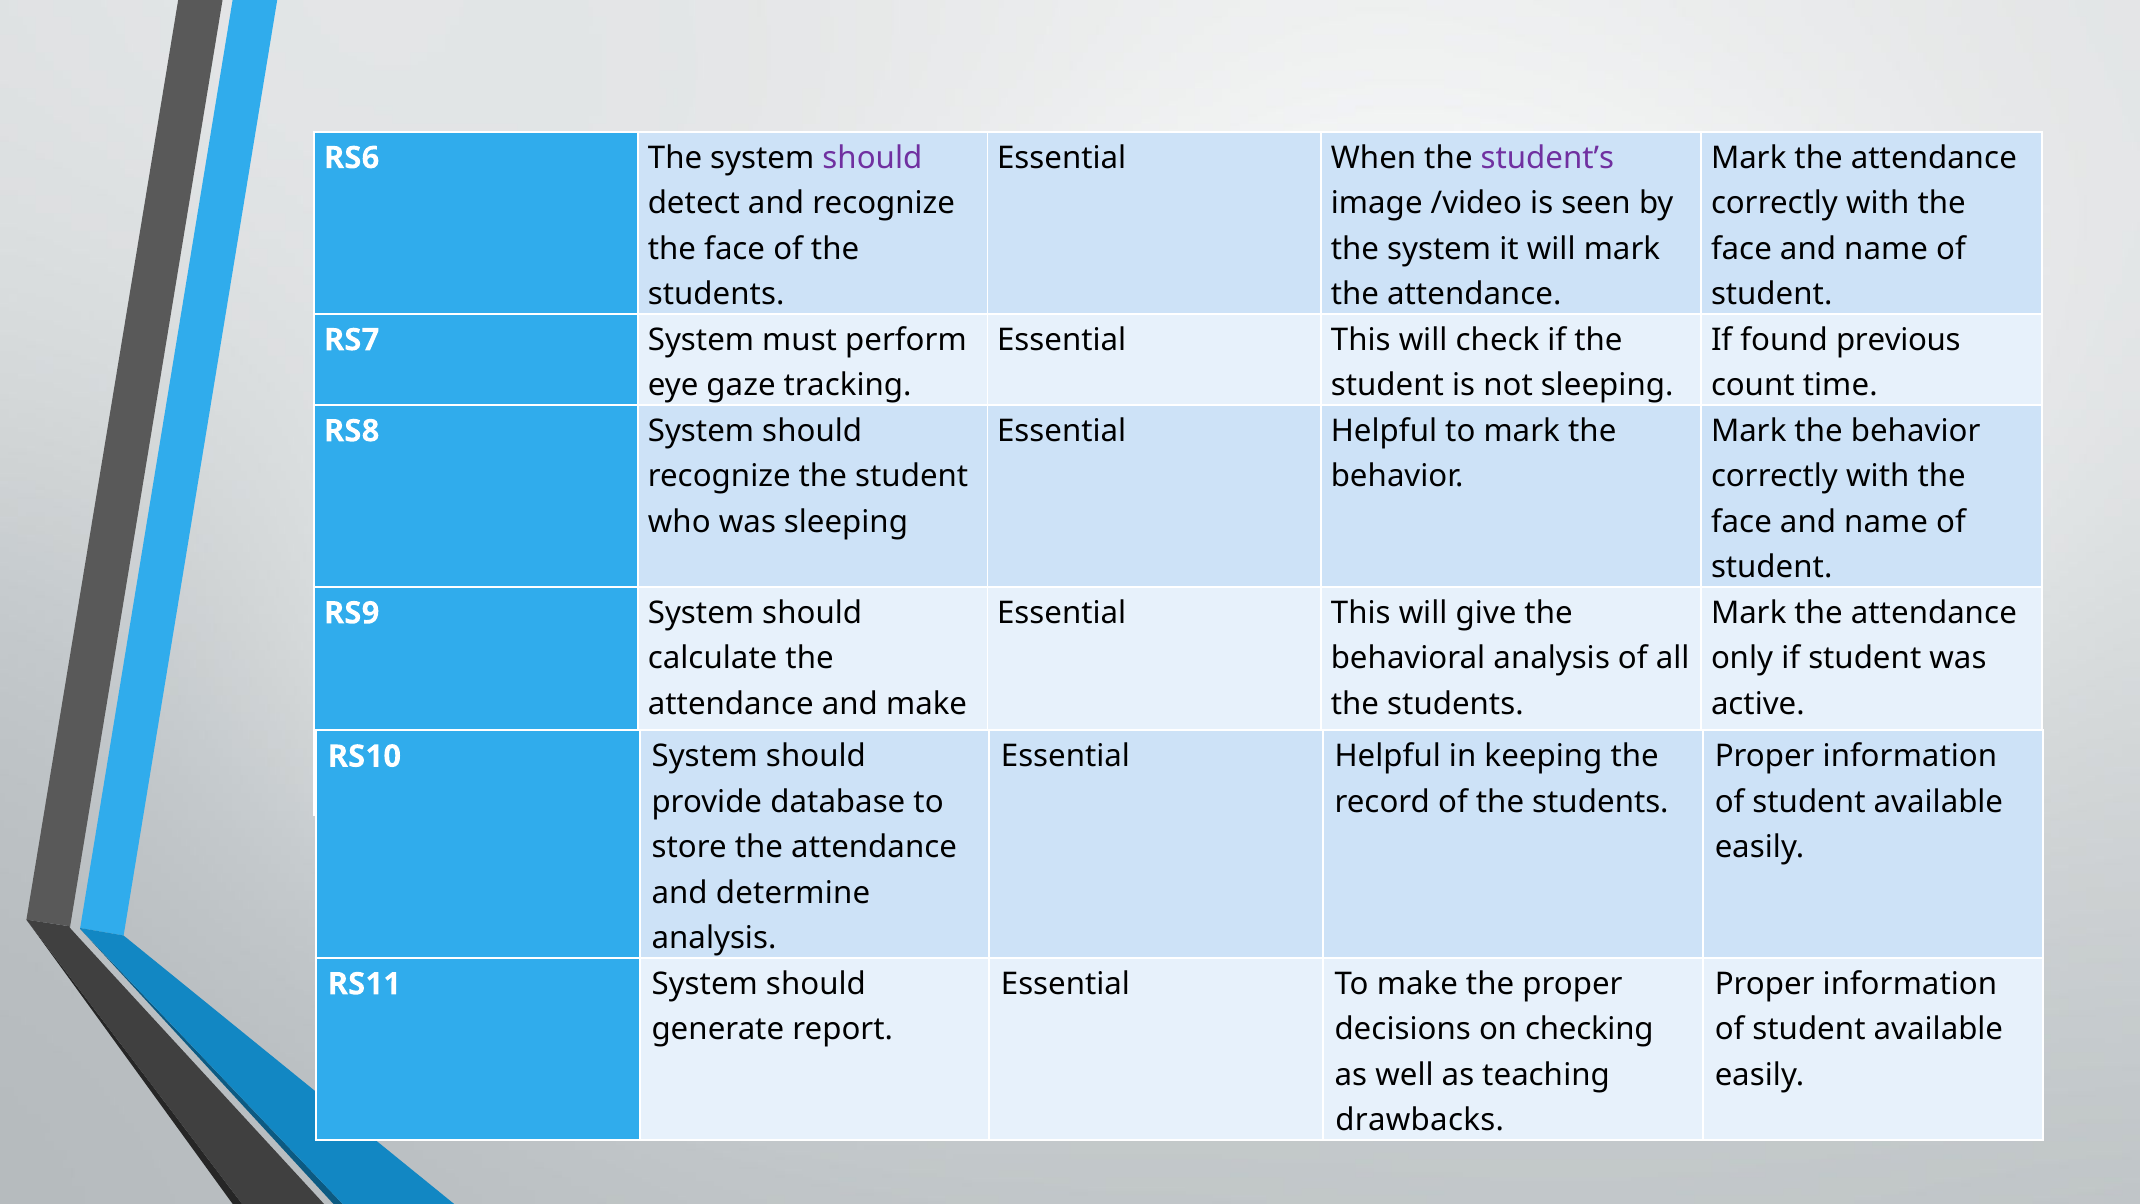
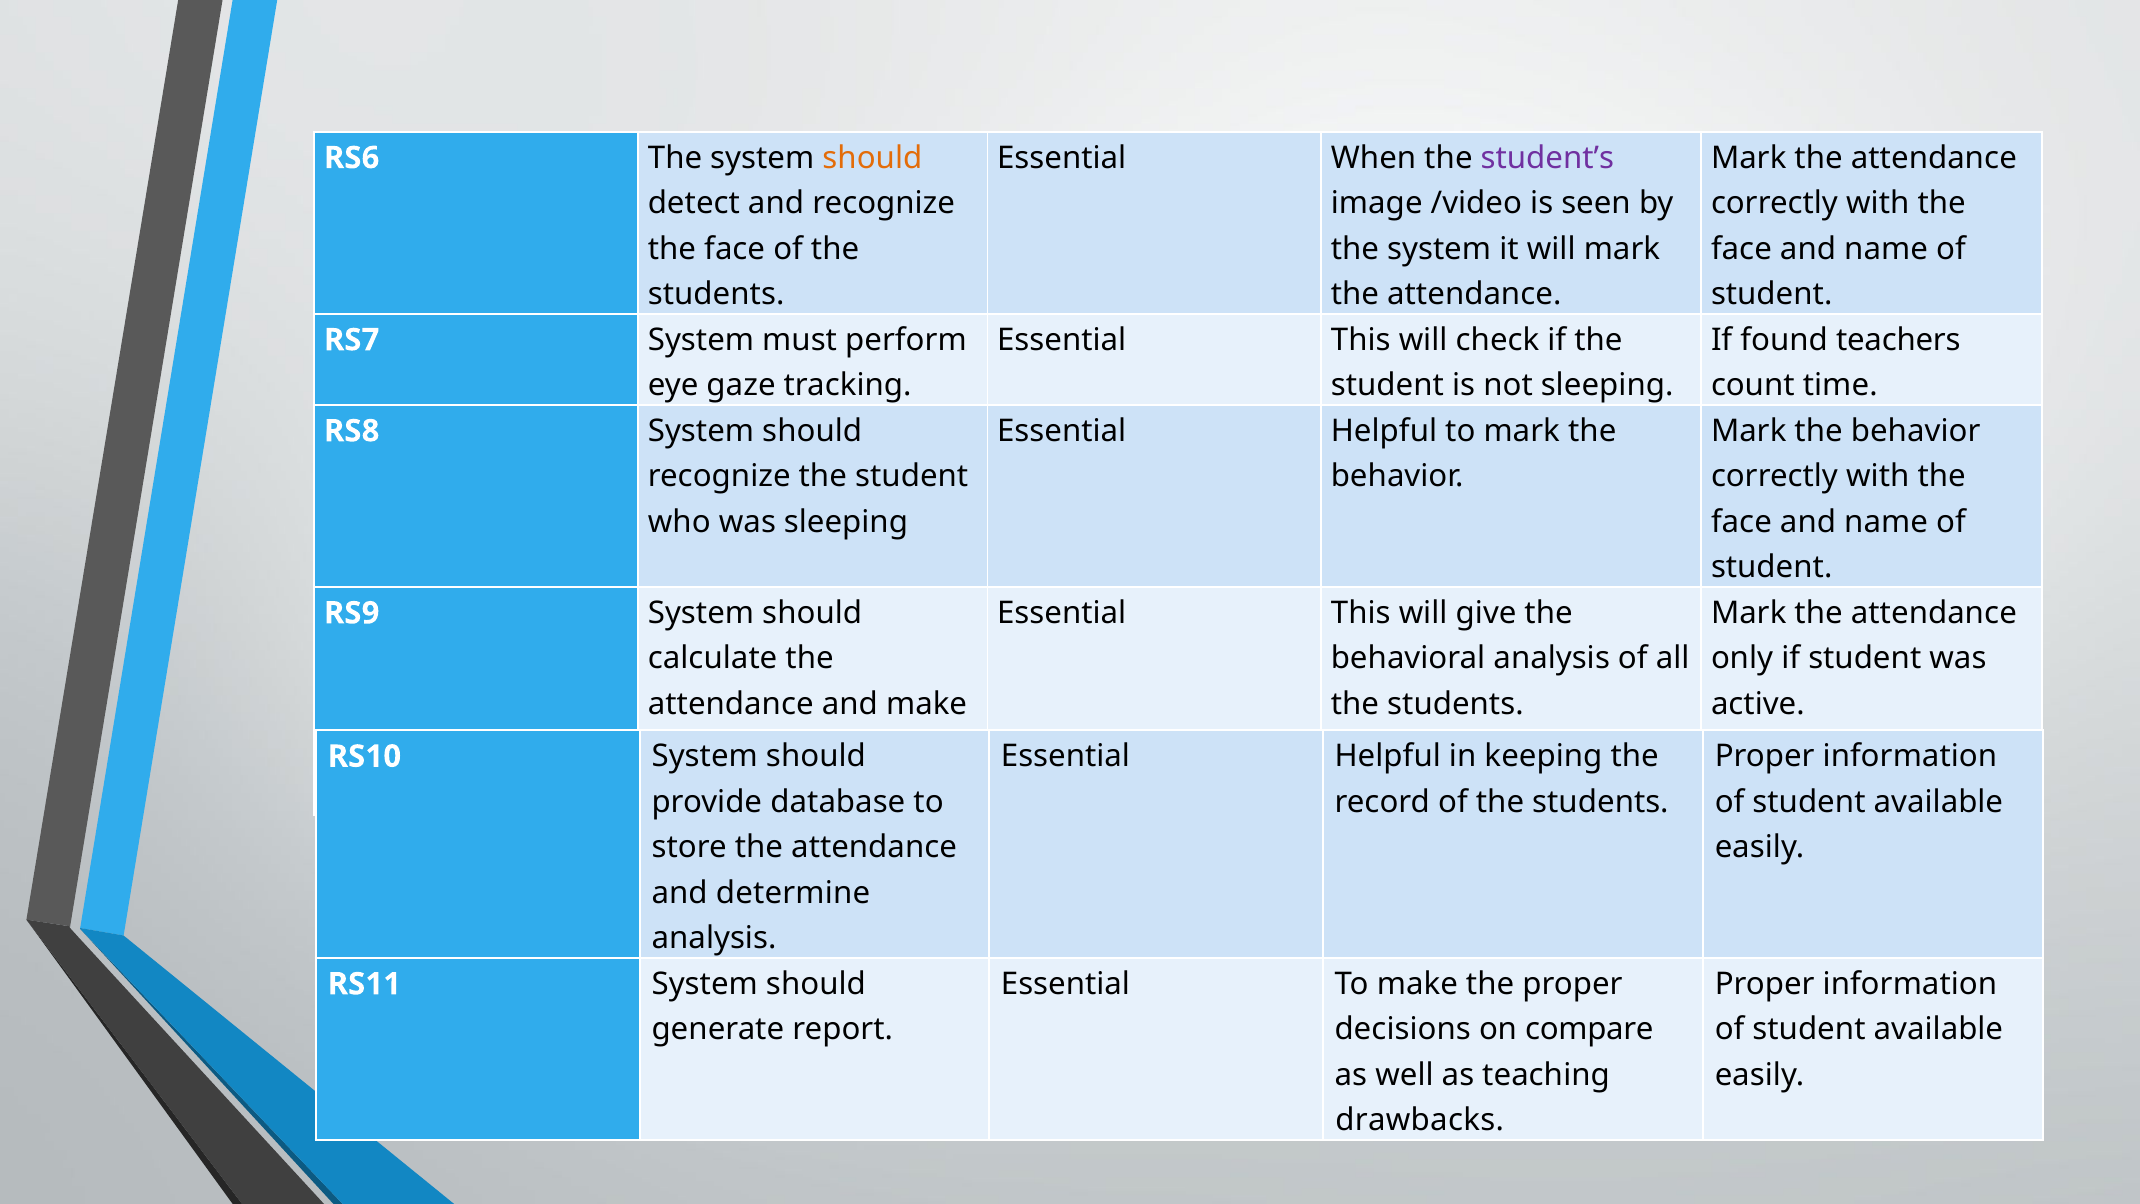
should at (872, 158) colour: purple -> orange
previous: previous -> teachers
checking: checking -> compare
